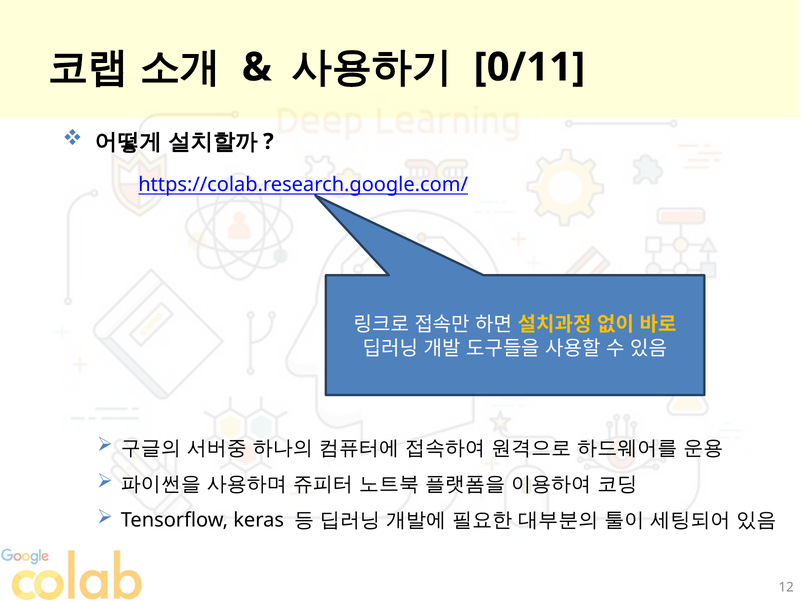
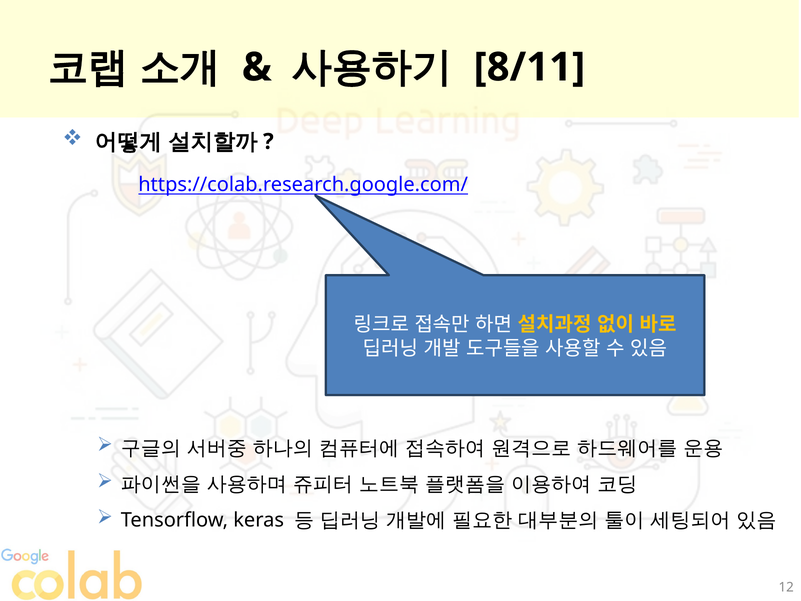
0/11: 0/11 -> 8/11
